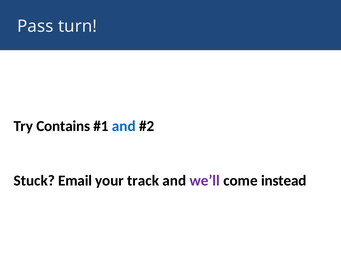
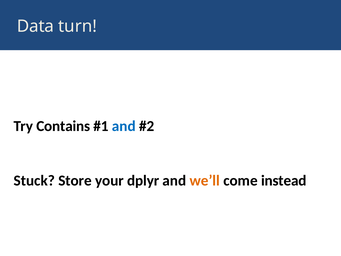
Pass: Pass -> Data
Email: Email -> Store
track: track -> dplyr
we’ll colour: purple -> orange
